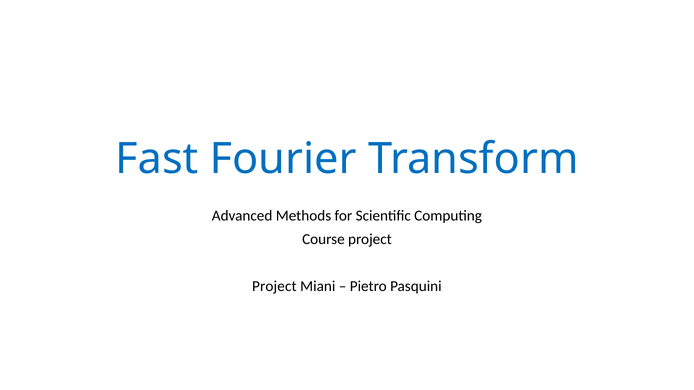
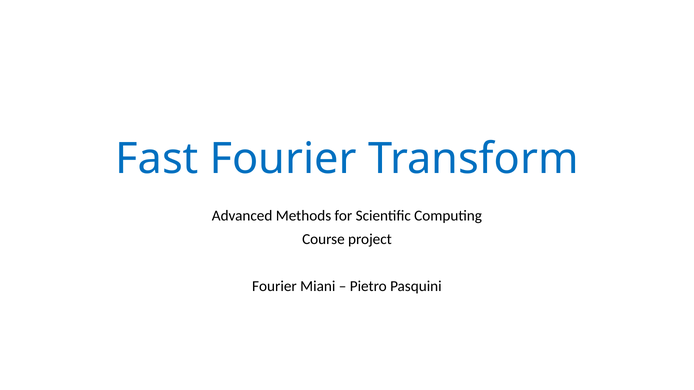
Project at (274, 287): Project -> Fourier
